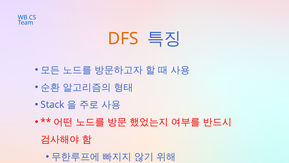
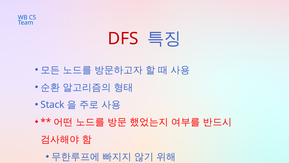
DFS colour: orange -> red
